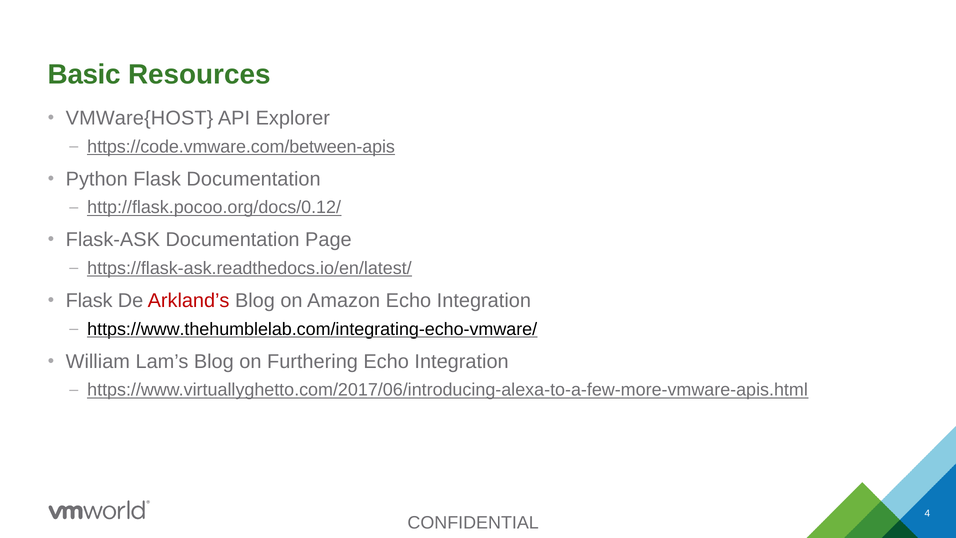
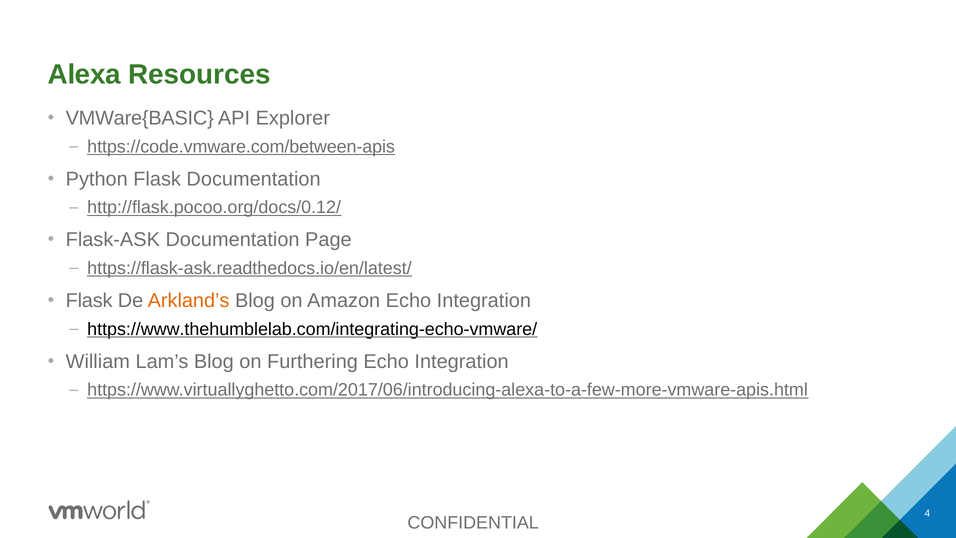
Basic: Basic -> Alexa
VMWare{HOST: VMWare{HOST -> VMWare{BASIC
Arkland’s colour: red -> orange
